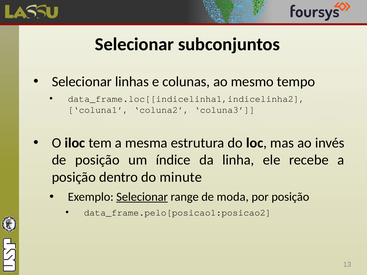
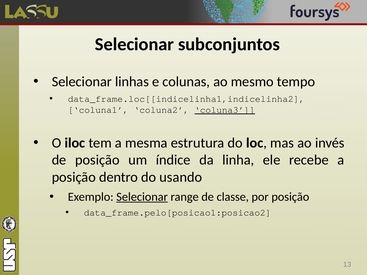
coluna3 underline: none -> present
minute: minute -> usando
moda: moda -> classe
